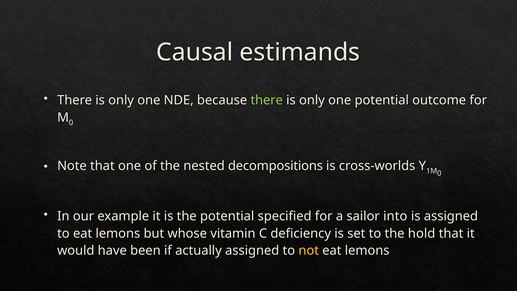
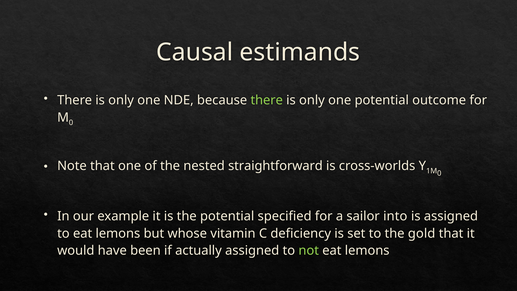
decompositions: decompositions -> straightforward
hold: hold -> gold
not colour: yellow -> light green
